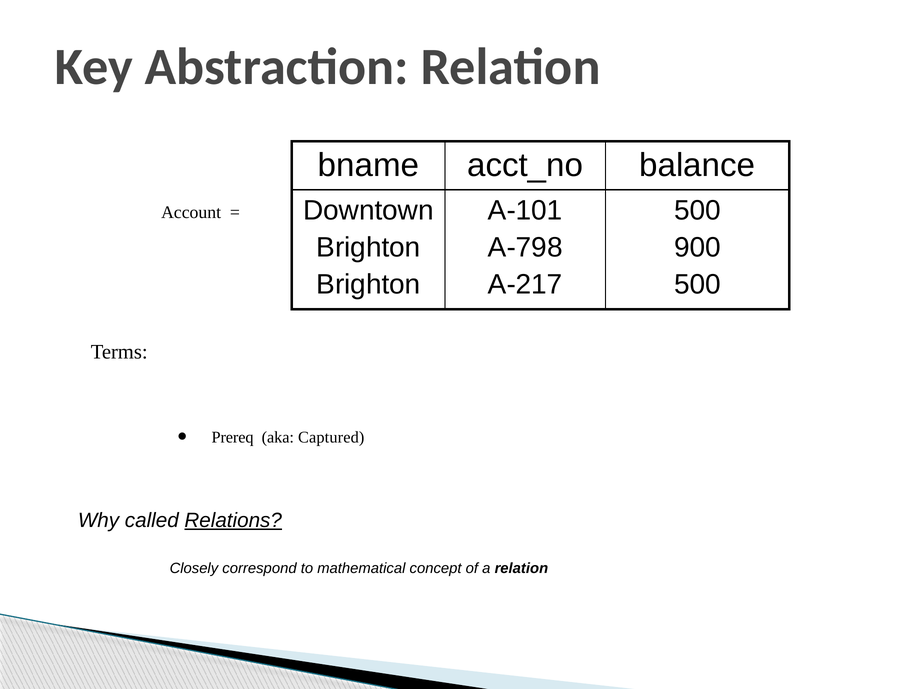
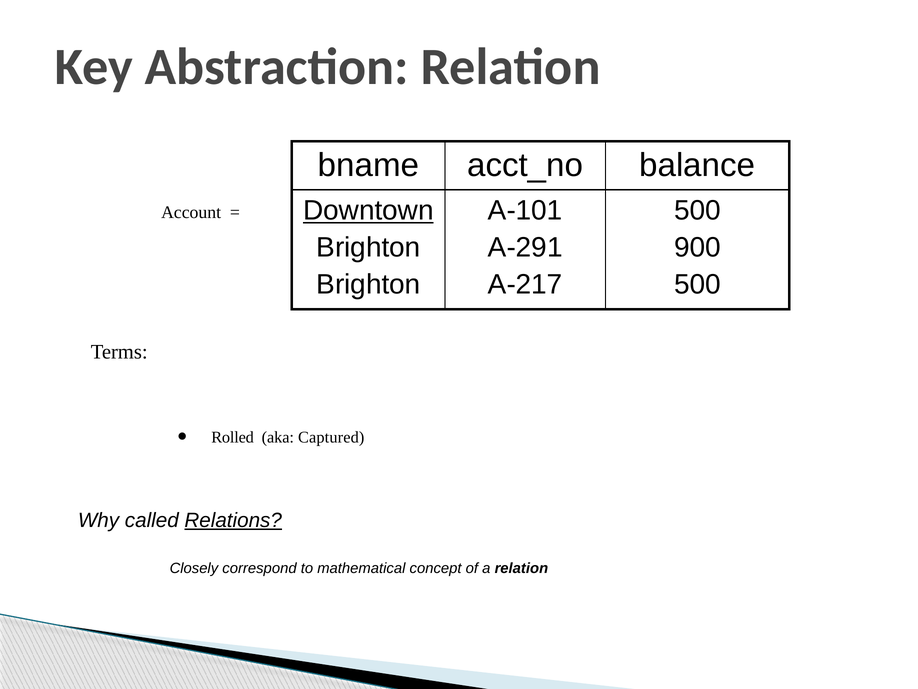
Downtown underline: none -> present
A-798: A-798 -> A-291
Prereq: Prereq -> Rolled
